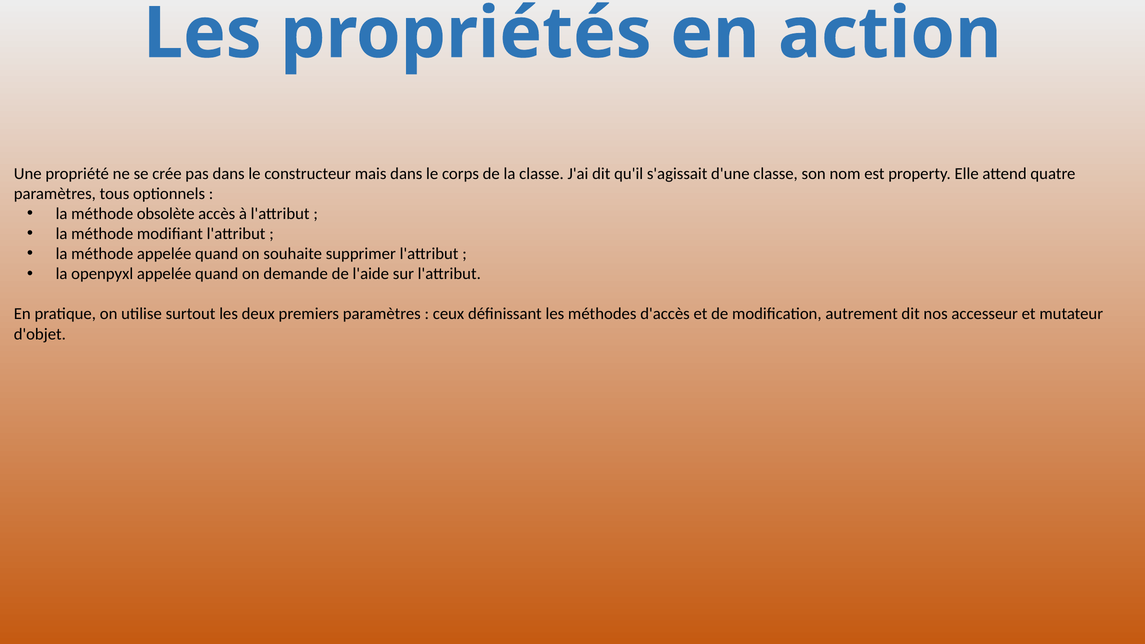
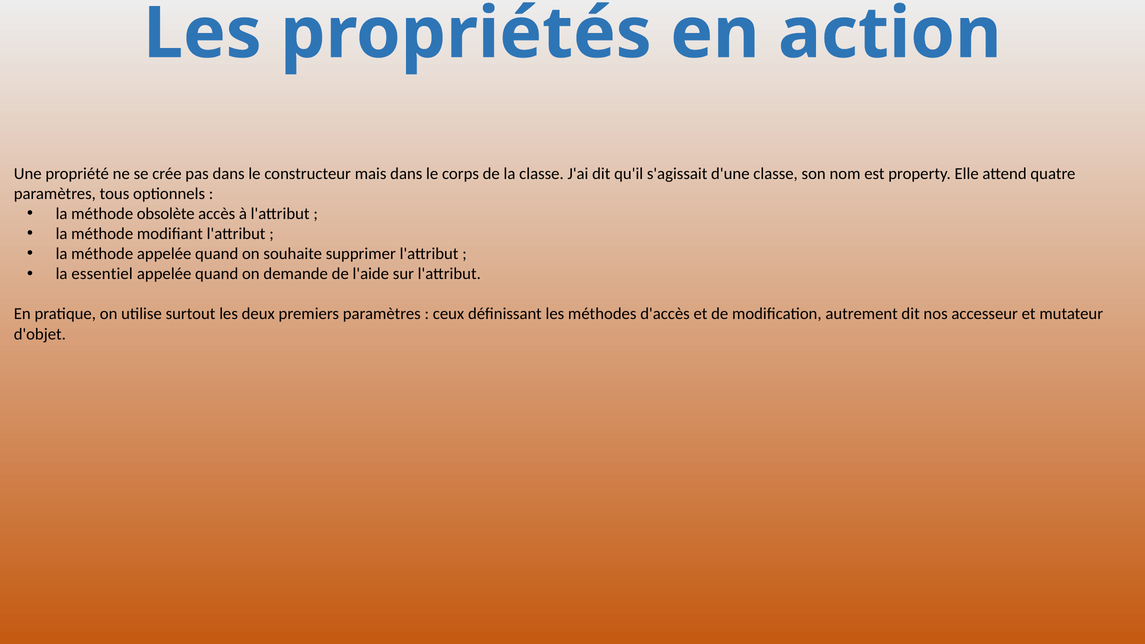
openpyxl: openpyxl -> essentiel
